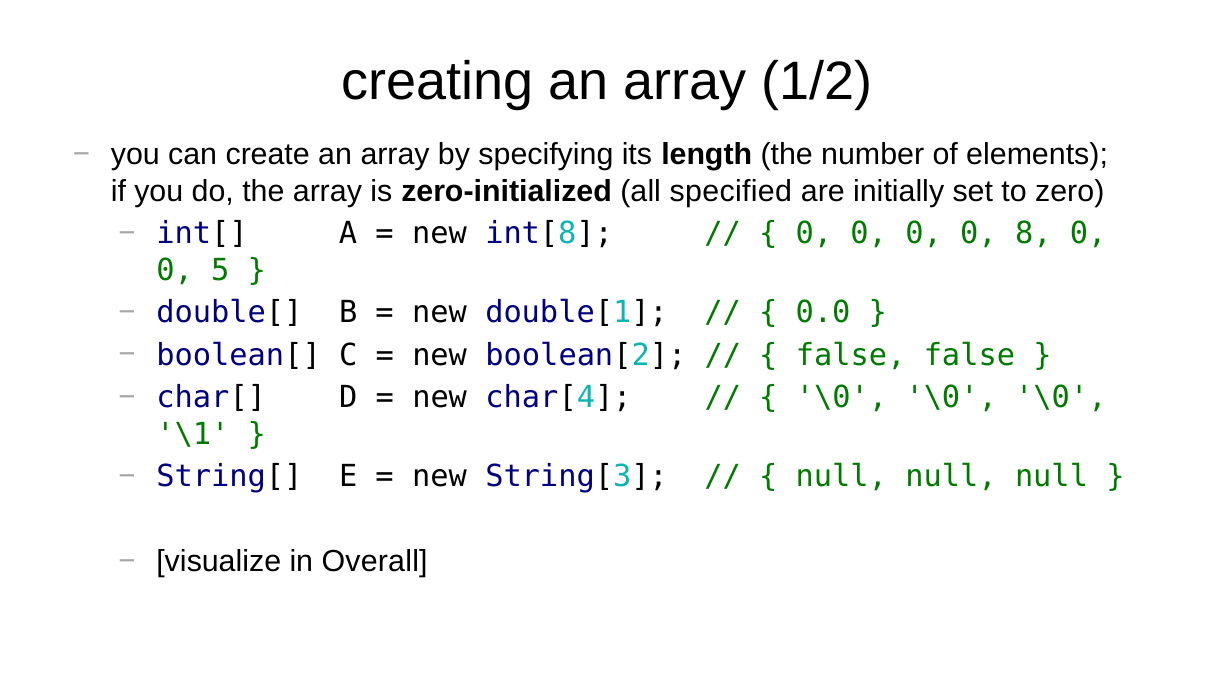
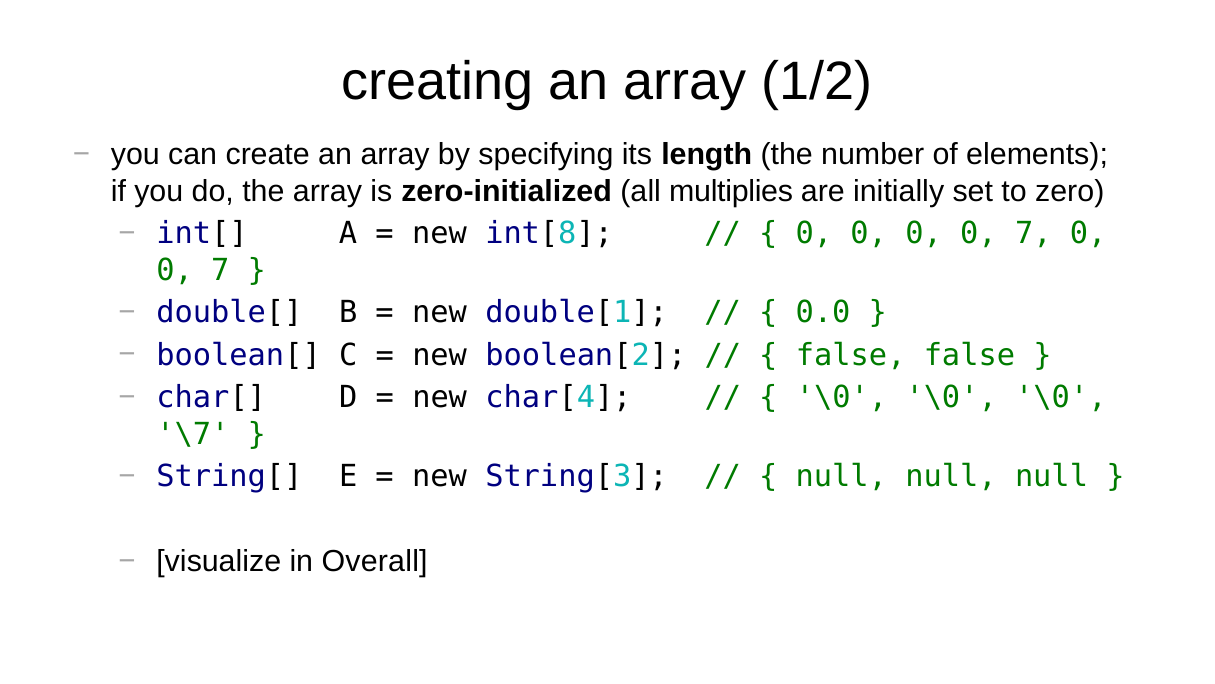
specified: specified -> multiplies
0 0 0 8: 8 -> 7
5 at (220, 270): 5 -> 7
\1: \1 -> \7
